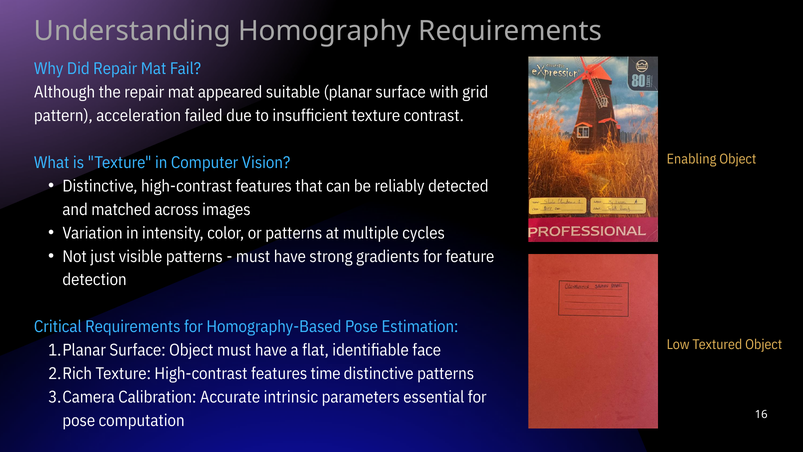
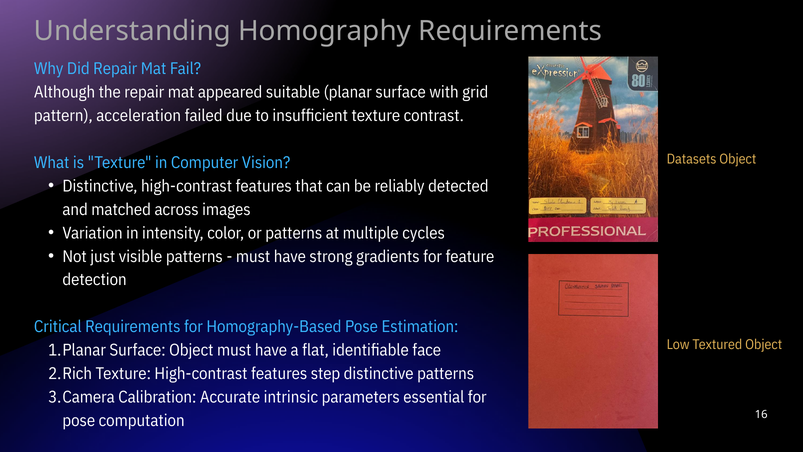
Enabling: Enabling -> Datasets
time: time -> step
